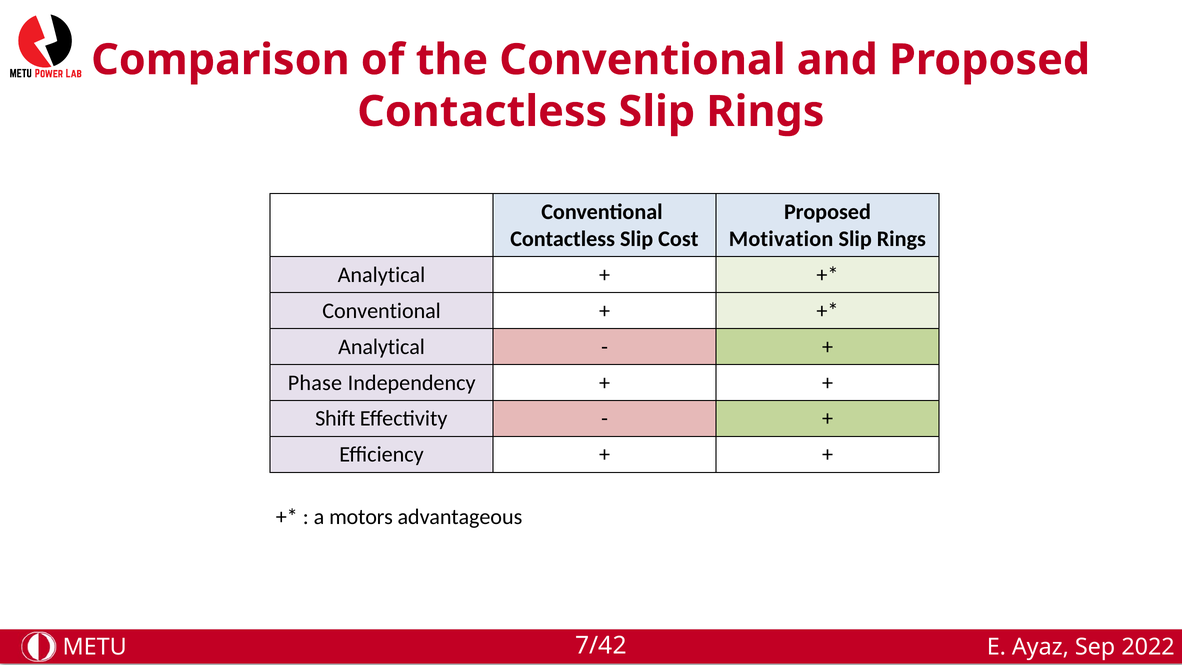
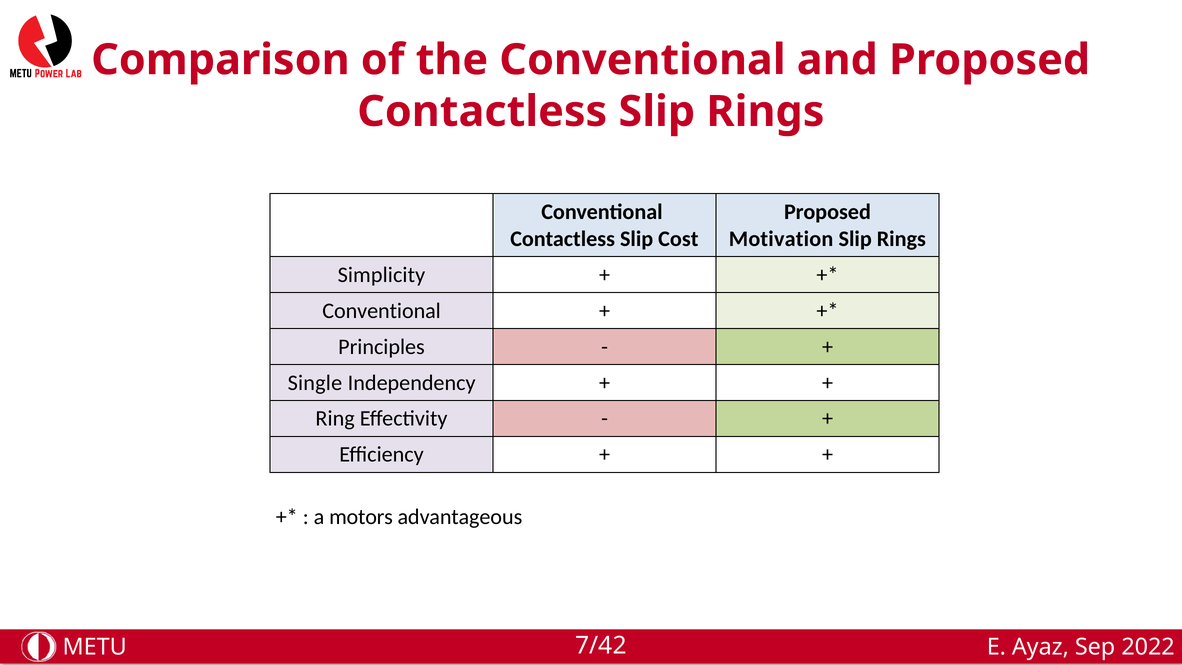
Analytical at (381, 275): Analytical -> Simplicity
Analytical at (382, 347): Analytical -> Principles
Phase: Phase -> Single
Shift: Shift -> Ring
